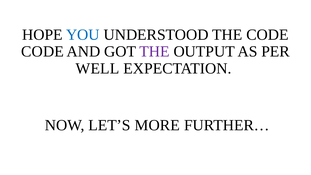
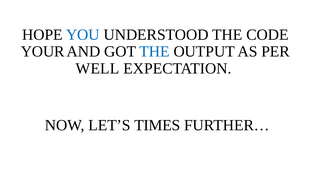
CODE at (43, 52): CODE -> YOUR
THE at (155, 52) colour: purple -> blue
MORE: MORE -> TIMES
